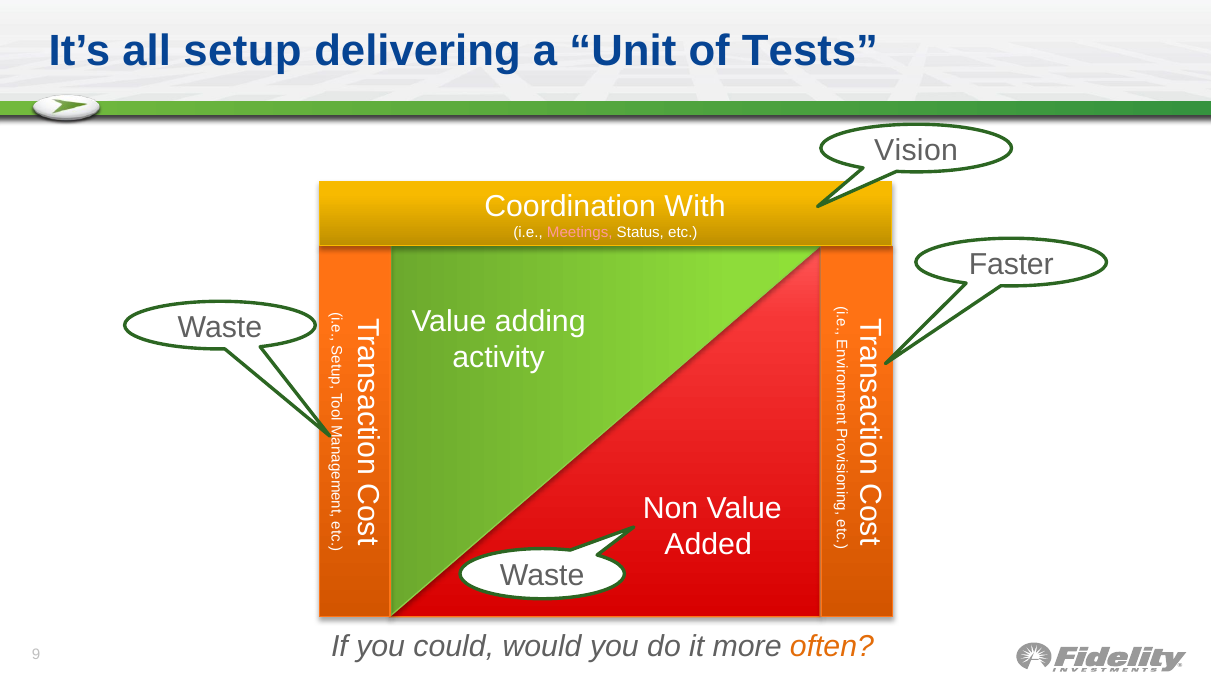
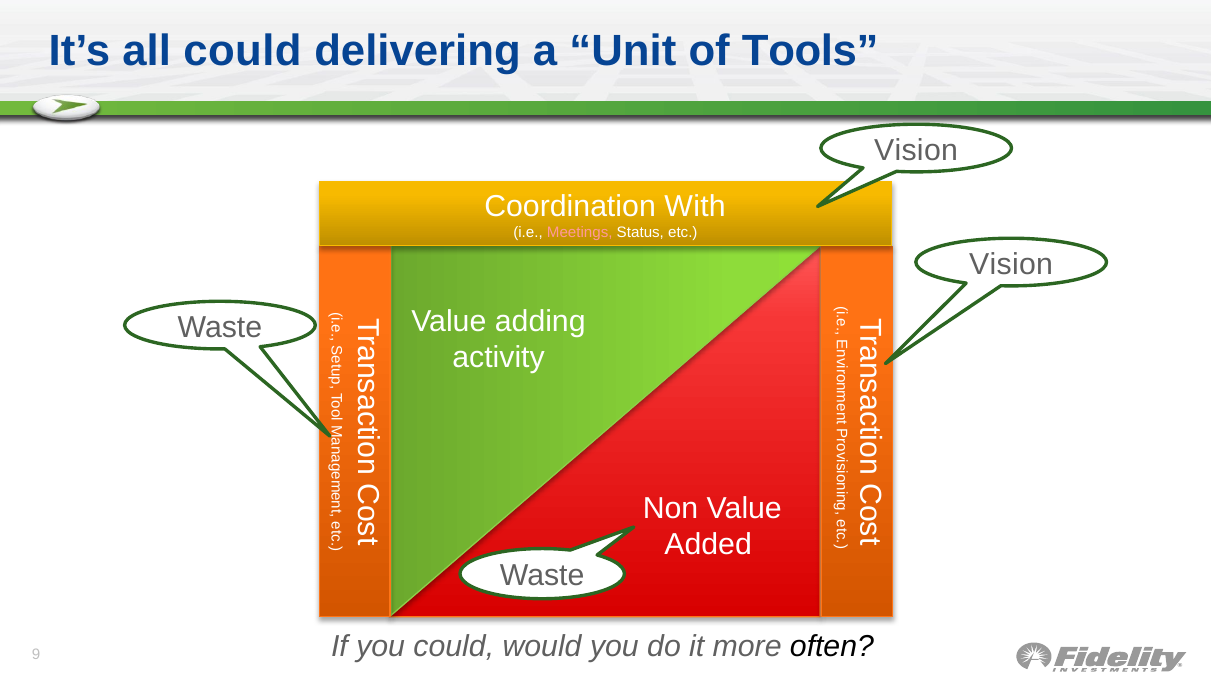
all setup: setup -> could
Tests: Tests -> Tools
Faster at (1011, 264): Faster -> Vision
often colour: orange -> black
